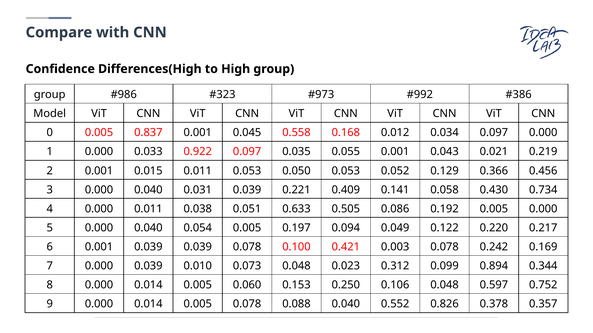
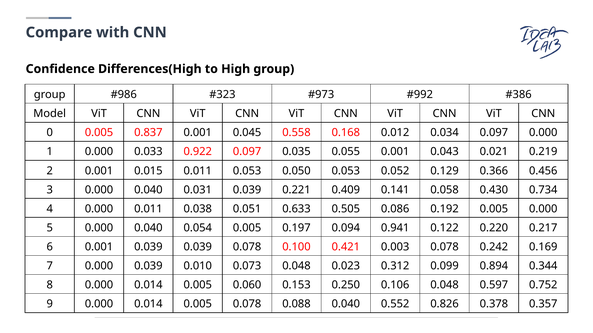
0.049: 0.049 -> 0.941
